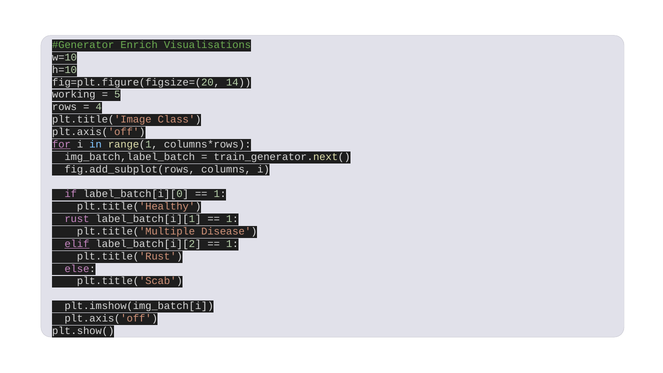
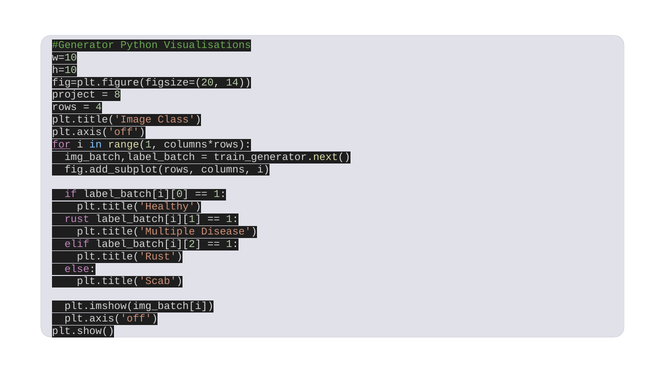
Enrich: Enrich -> Python
working: working -> project
5: 5 -> 8
elif underline: present -> none
